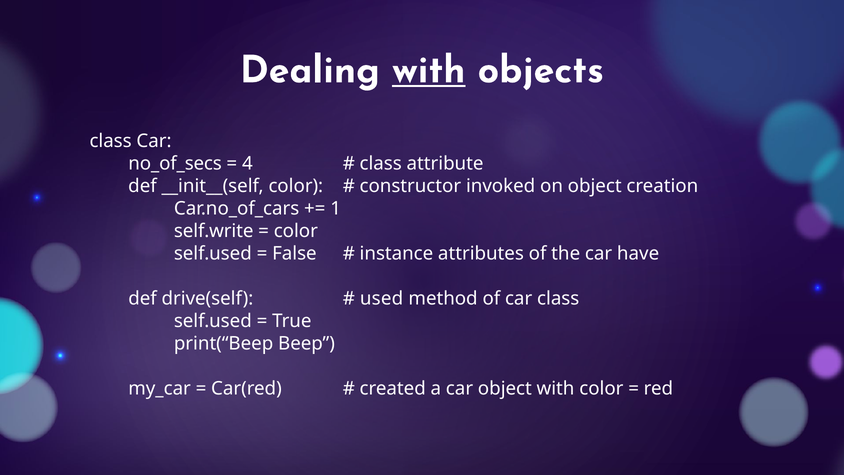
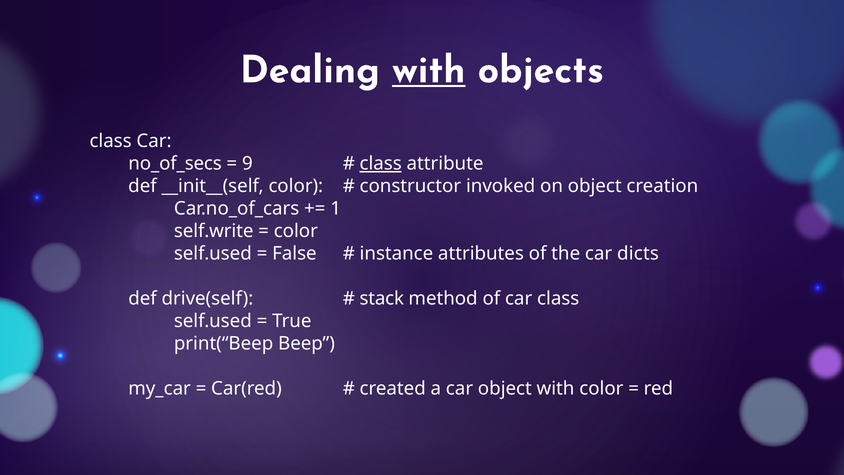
4: 4 -> 9
class at (381, 164) underline: none -> present
have: have -> dicts
used: used -> stack
